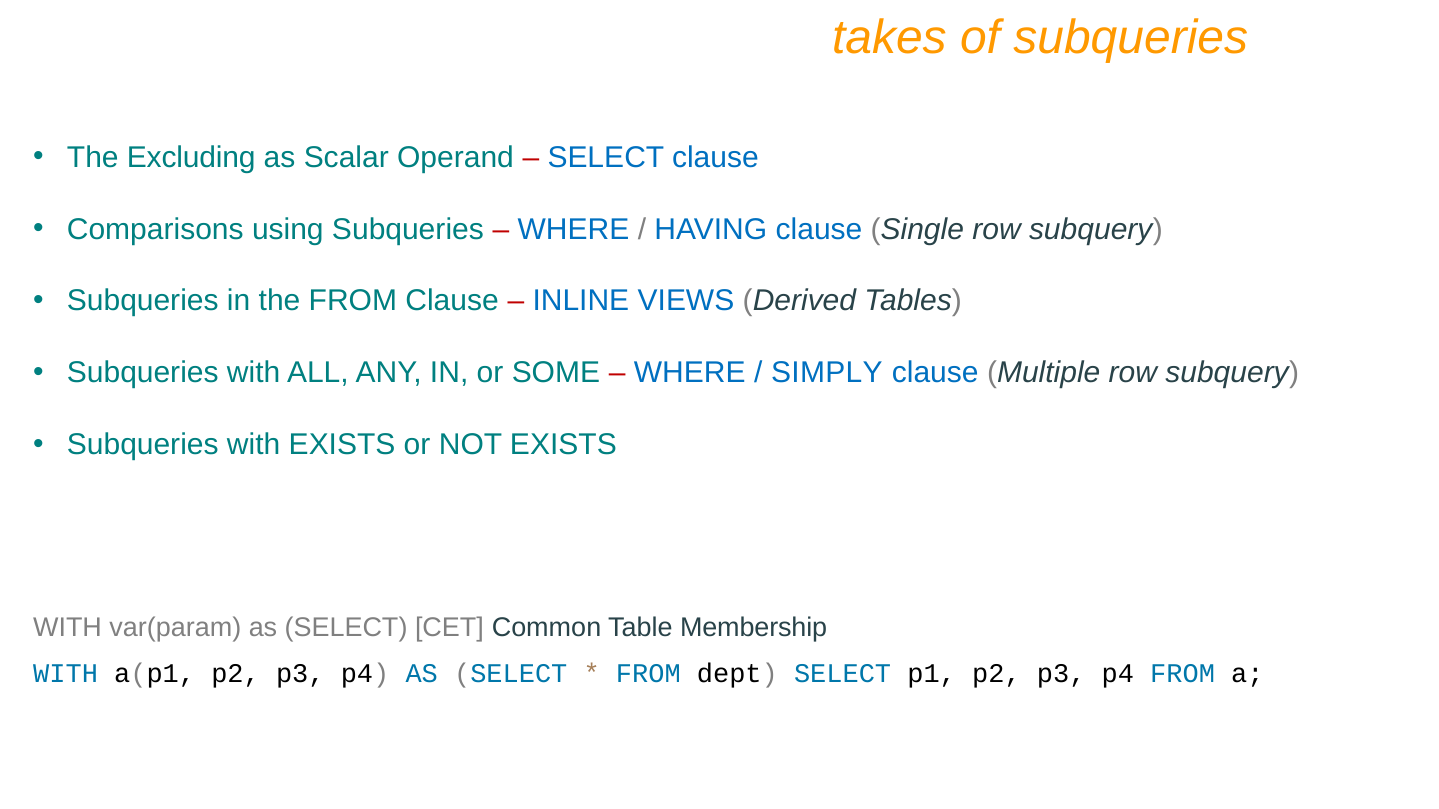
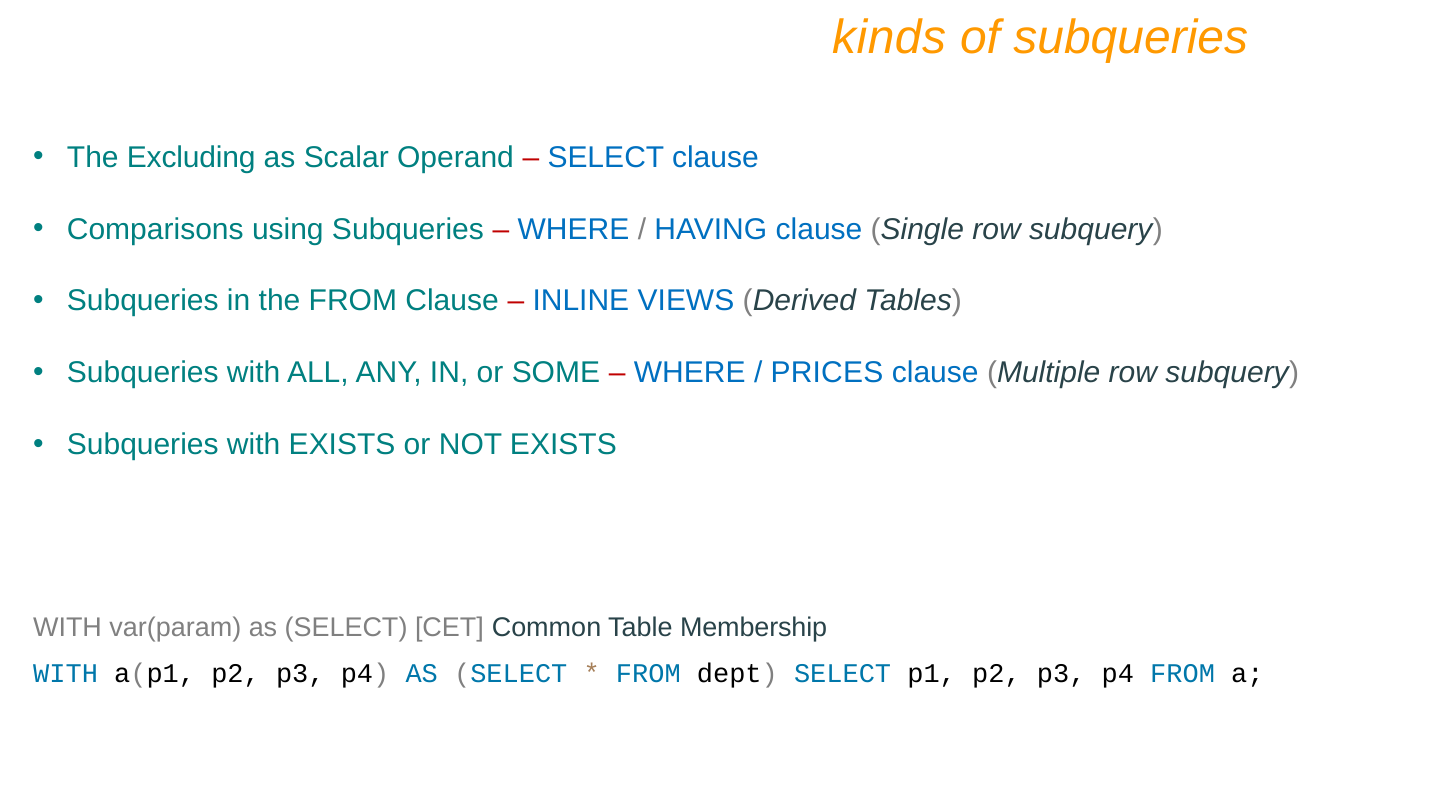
takes: takes -> kinds
SIMPLY: SIMPLY -> PRICES
